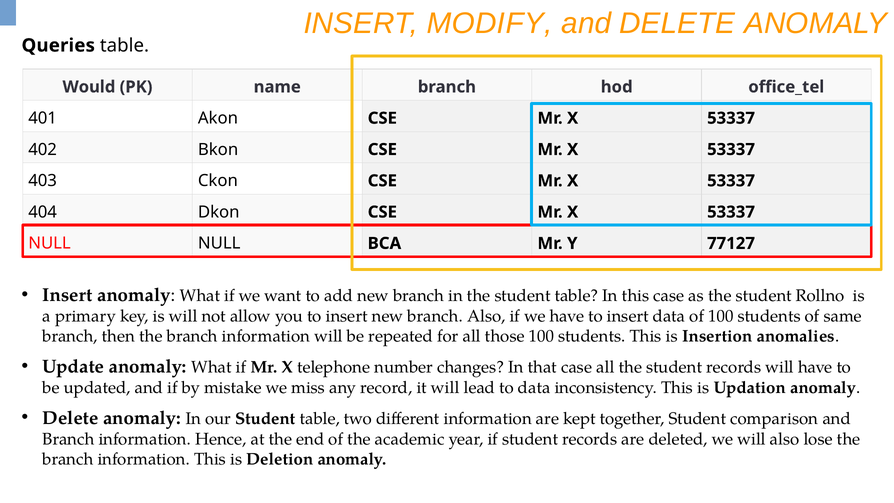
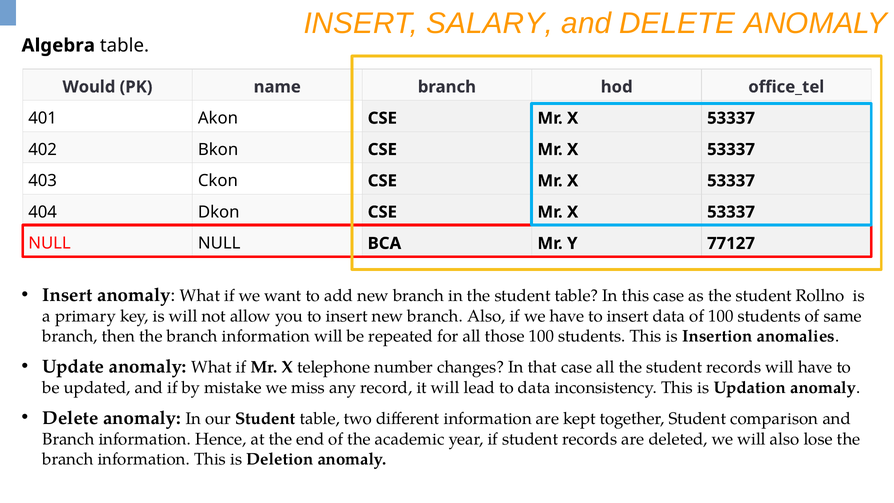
MODIFY: MODIFY -> SALARY
Queries: Queries -> Algebra
